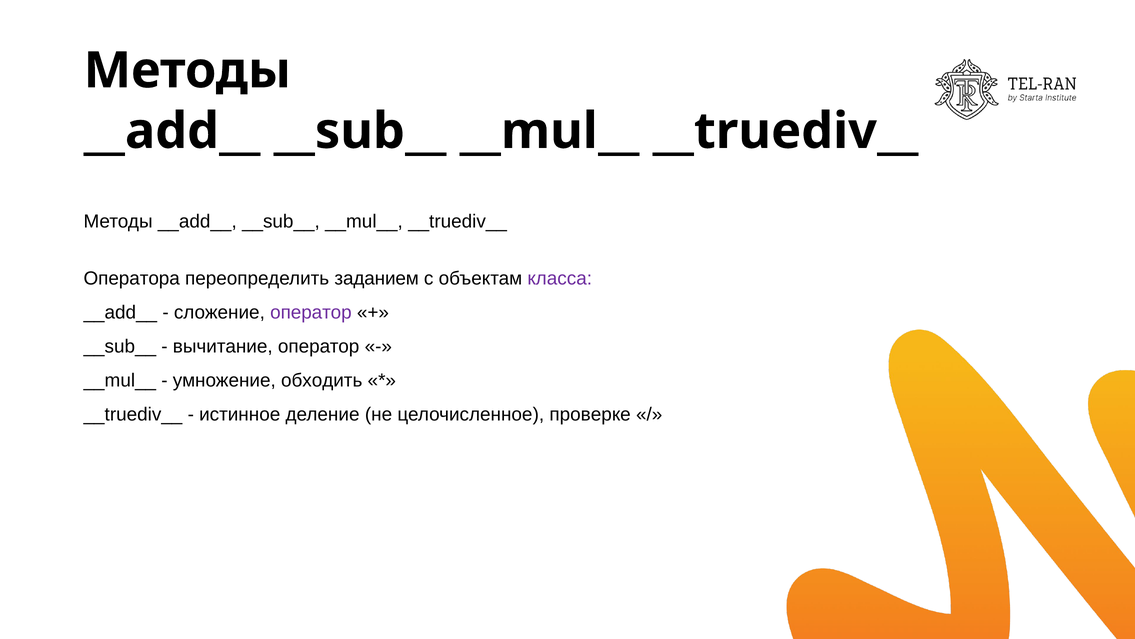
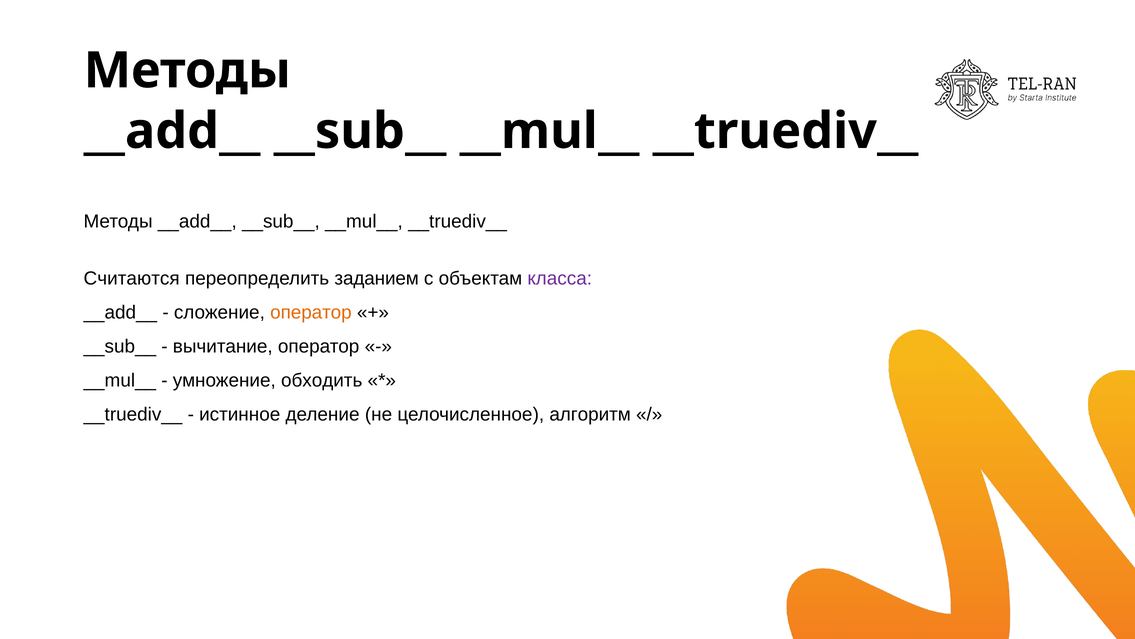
Оператора: Оператора -> Считаются
оператор at (311, 312) colour: purple -> orange
проверке: проверке -> алгоритм
